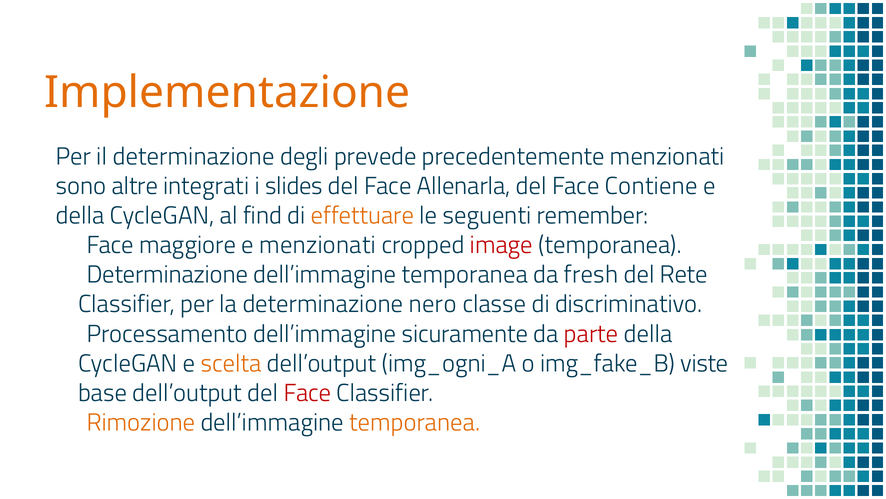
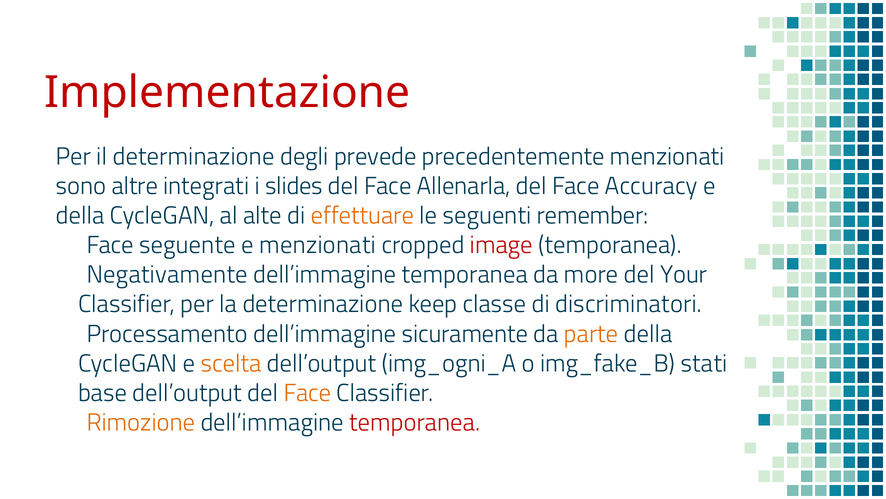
Implementazione colour: orange -> red
Contiene: Contiene -> Accuracy
find: find -> alte
maggiore: maggiore -> seguente
Determinazione at (167, 274): Determinazione -> Negativamente
fresh: fresh -> more
Rete: Rete -> Your
nero: nero -> keep
discriminativo: discriminativo -> discriminatori
parte colour: red -> orange
viste: viste -> stati
Face at (307, 393) colour: red -> orange
temporanea at (415, 422) colour: orange -> red
